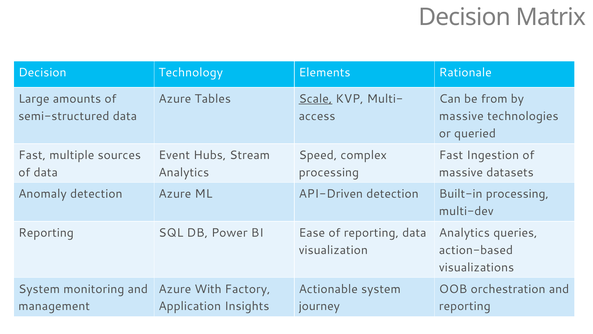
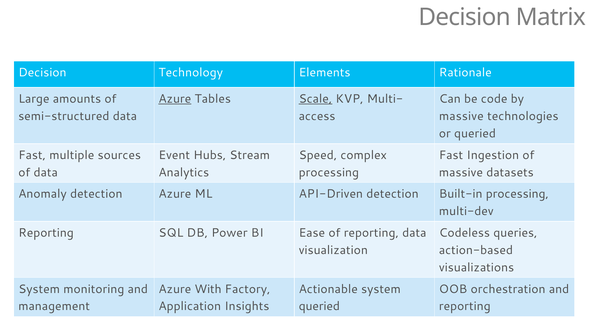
Azure at (175, 99) underline: none -> present
from: from -> code
Analytics at (464, 233): Analytics -> Codeless
journey at (319, 306): journey -> queried
